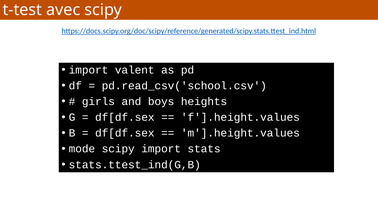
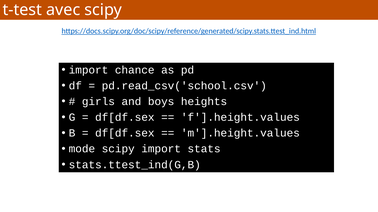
valent: valent -> chance
